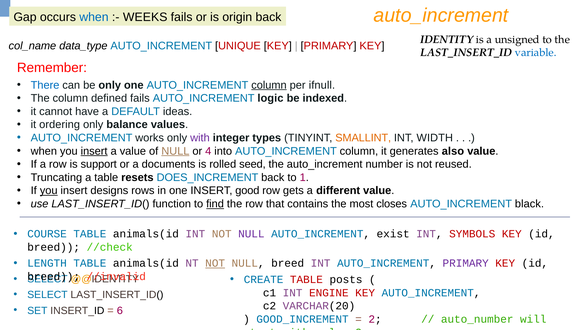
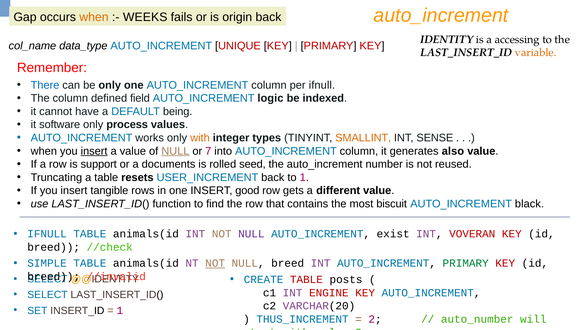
when at (94, 17) colour: blue -> orange
unsigned: unsigned -> accessing
variable colour: blue -> orange
column at (269, 85) underline: present -> none
defined fails: fails -> field
ideas: ideas -> being
ordering: ordering -> software
balance: balance -> process
with at (200, 138) colour: purple -> orange
WIDTH: WIDTH -> SENSE
4: 4 -> 7
DOES_INCREMENT: DOES_INCREMENT -> USER_INCREMENT
you at (49, 190) underline: present -> none
designs: designs -> tangible
find underline: present -> none
closes: closes -> biscuit
COURSE at (47, 234): COURSE -> IFNULL
SYMBOLS: SYMBOLS -> VOVERAN
LENGTH: LENGTH -> SIMPLE
PRIMARY at (466, 263) colour: purple -> green
6 at (120, 310): 6 -> 1
GOOD_INCREMENT: GOOD_INCREMENT -> THUS_INCREMENT
